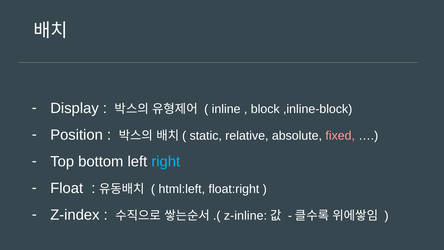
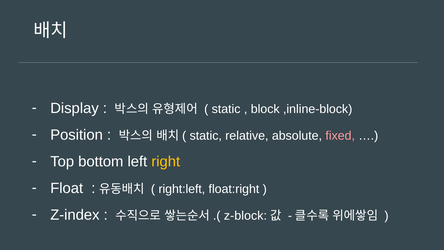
inline at (226, 109): inline -> static
right colour: light blue -> yellow
html:left: html:left -> right:left
z-inline: z-inline -> z-block
